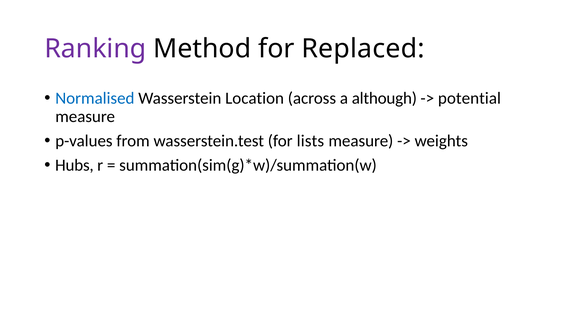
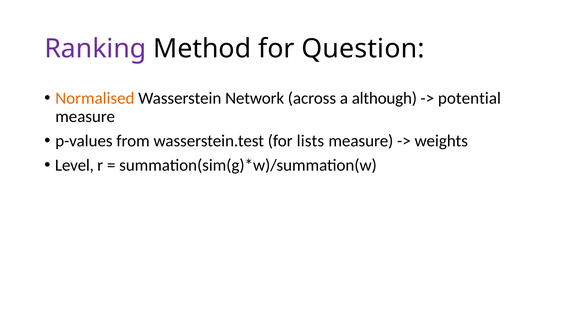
Replaced: Replaced -> Question
Normalised colour: blue -> orange
Location: Location -> Network
Hubs: Hubs -> Level
